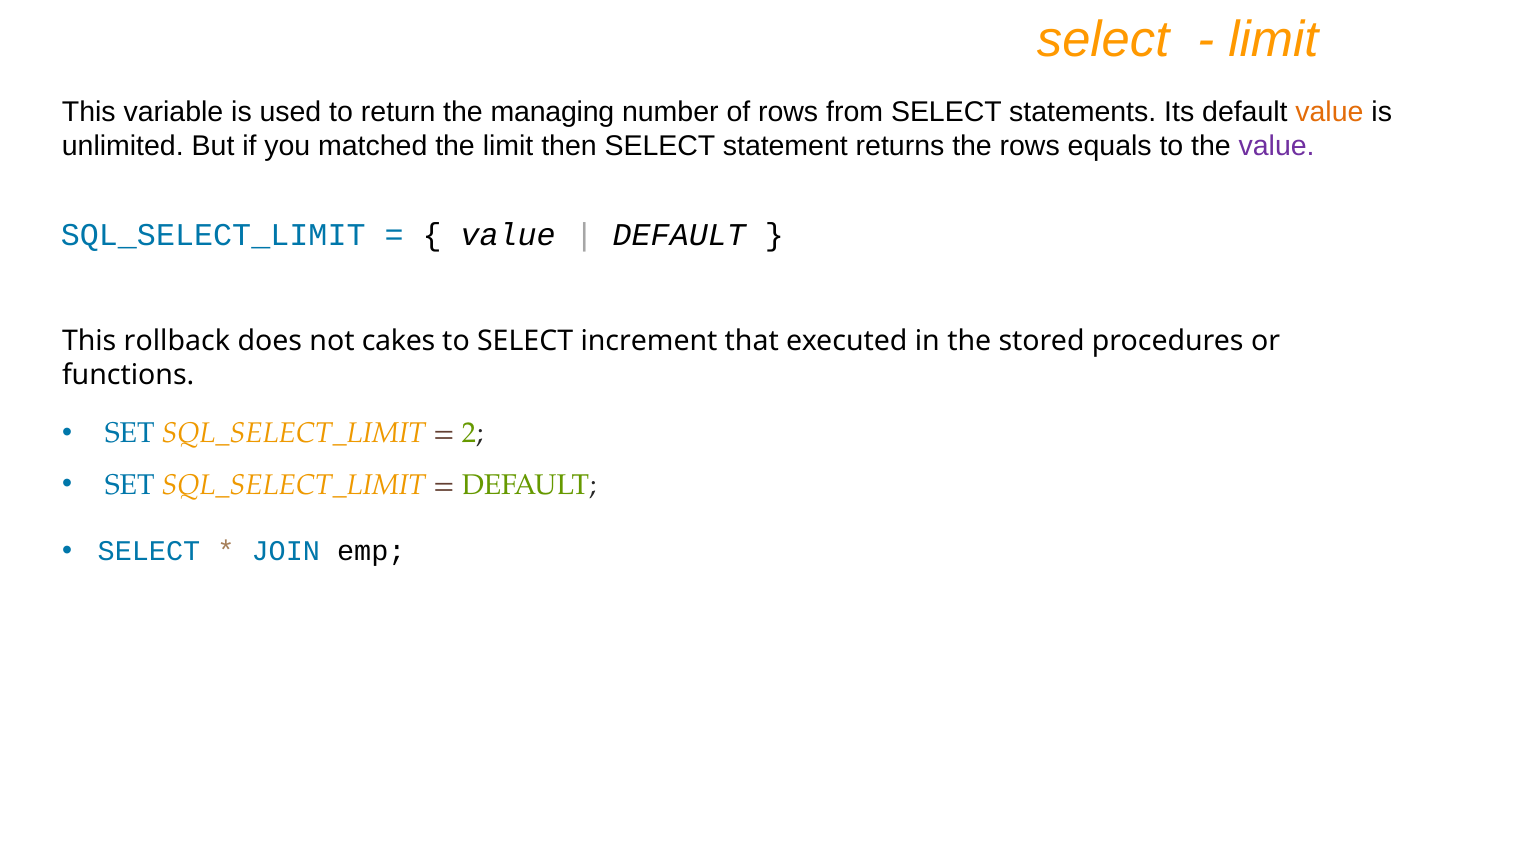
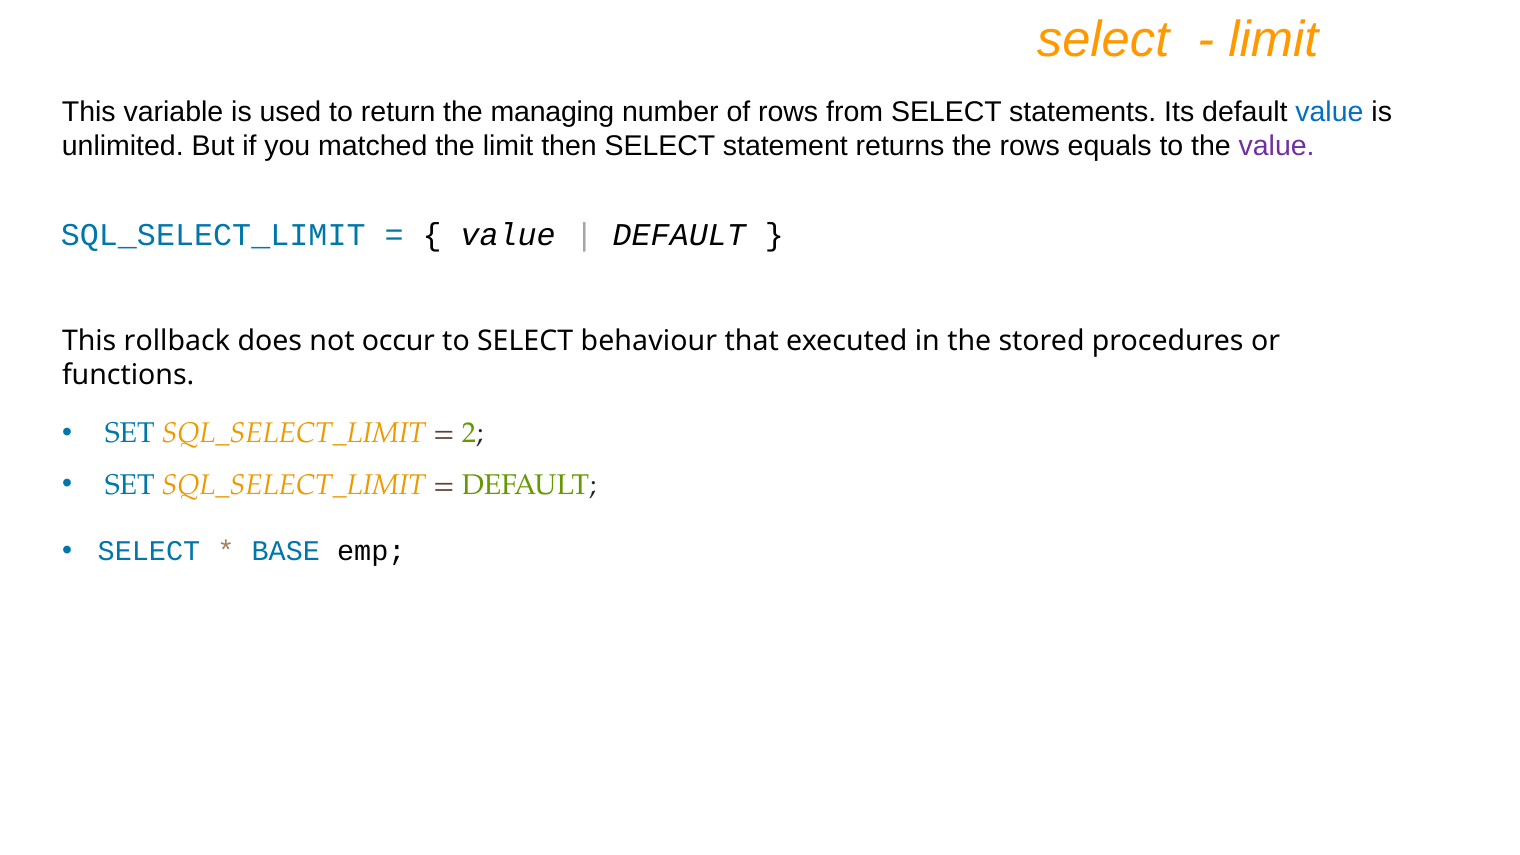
value at (1329, 112) colour: orange -> blue
cakes: cakes -> occur
increment: increment -> behaviour
JOIN: JOIN -> BASE
